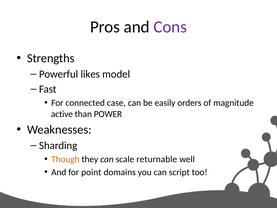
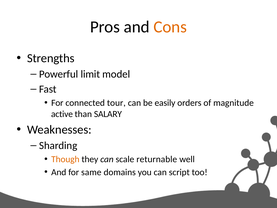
Cons colour: purple -> orange
likes: likes -> limit
case: case -> tour
POWER: POWER -> SALARY
point: point -> same
